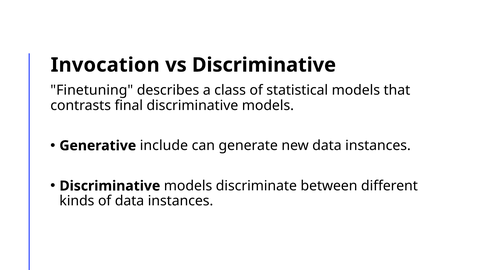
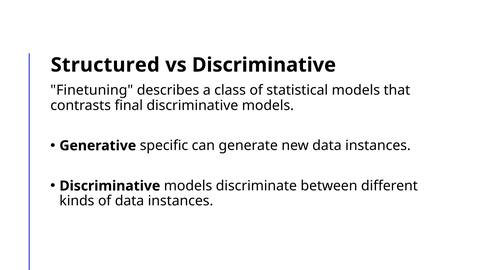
Invocation: Invocation -> Structured
include: include -> specific
